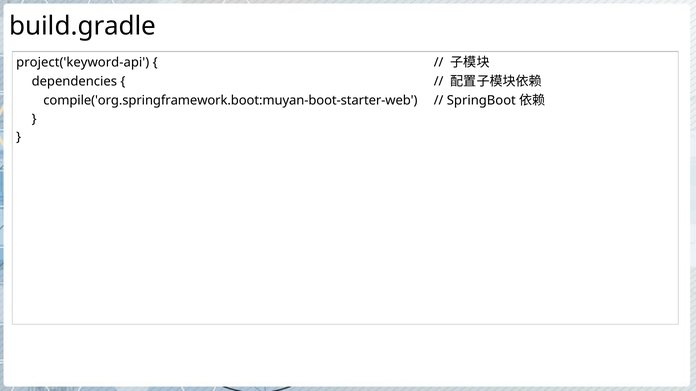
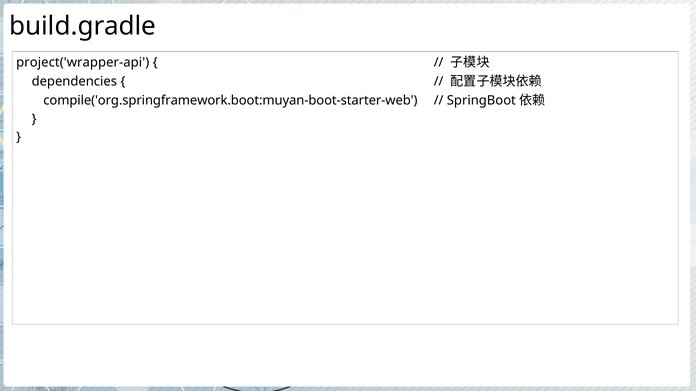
project('keyword-api: project('keyword-api -> project('wrapper-api
